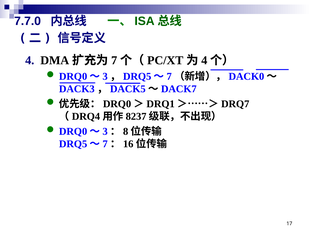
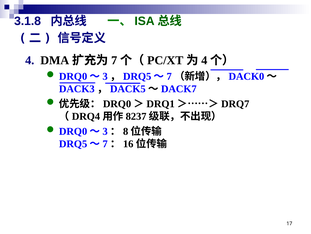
7.7.0: 7.7.0 -> 3.1.8
